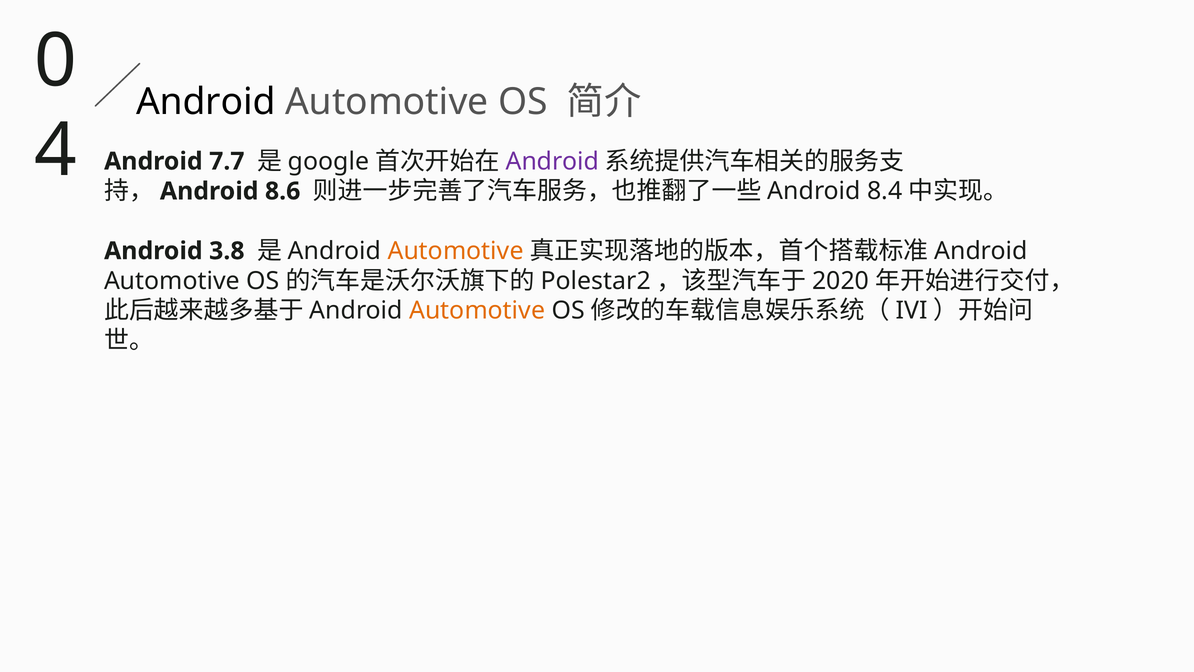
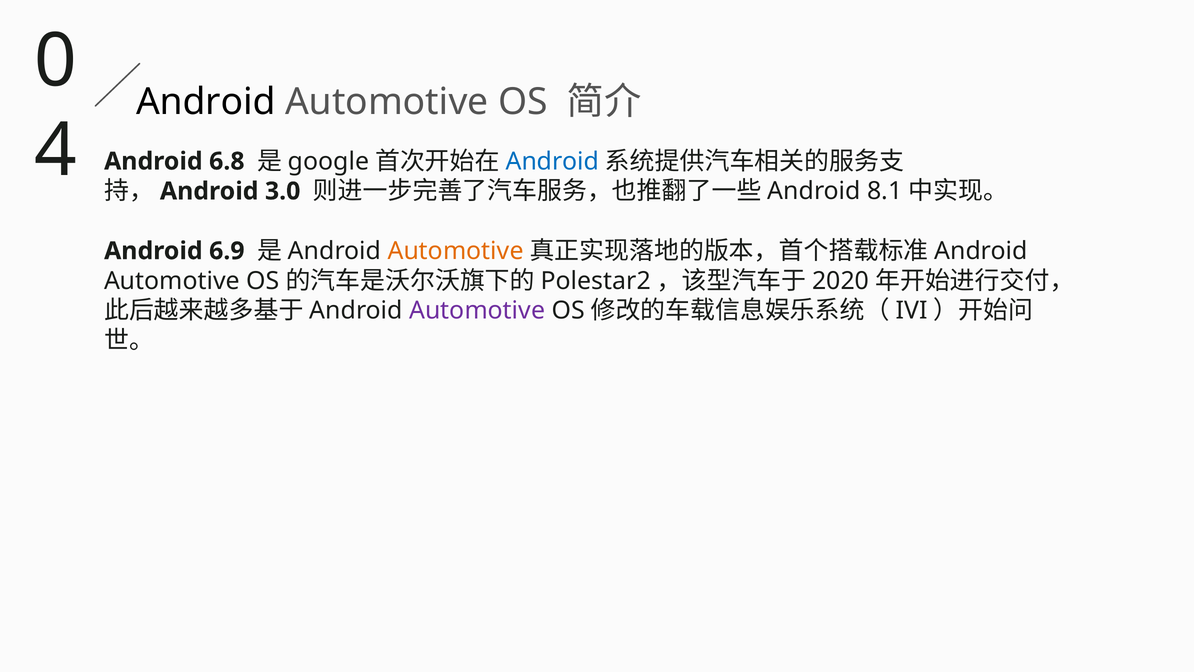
7.7: 7.7 -> 6.8
Android at (552, 161) colour: purple -> blue
8.6: 8.6 -> 3.0
8.4: 8.4 -> 8.1
3.8: 3.8 -> 6.9
Automotive at (477, 311) colour: orange -> purple
